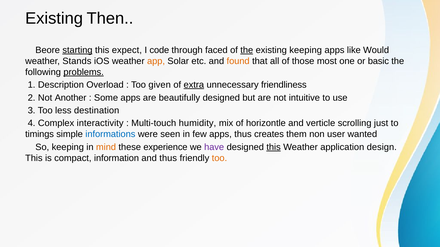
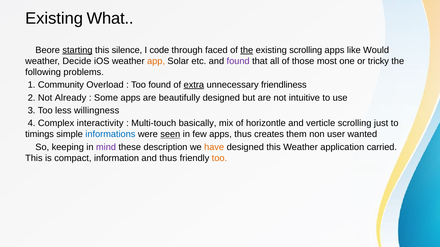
Then: Then -> What
expect: expect -> silence
existing keeping: keeping -> scrolling
Stands: Stands -> Decide
found at (238, 61) colour: orange -> purple
basic: basic -> tricky
problems underline: present -> none
Description: Description -> Community
Too given: given -> found
Another: Another -> Already
destination: destination -> willingness
humidity: humidity -> basically
seen underline: none -> present
mind colour: orange -> purple
experience: experience -> description
have colour: purple -> orange
this at (274, 147) underline: present -> none
design: design -> carried
